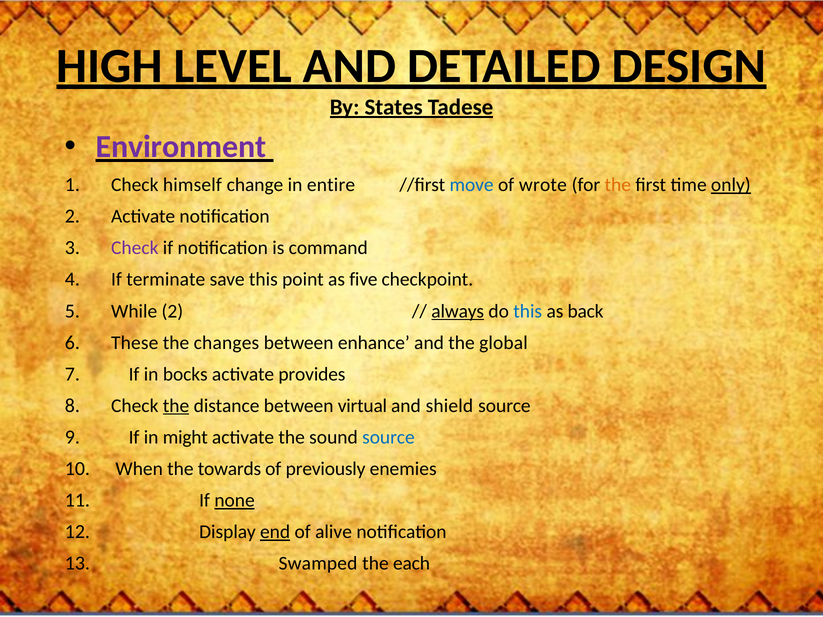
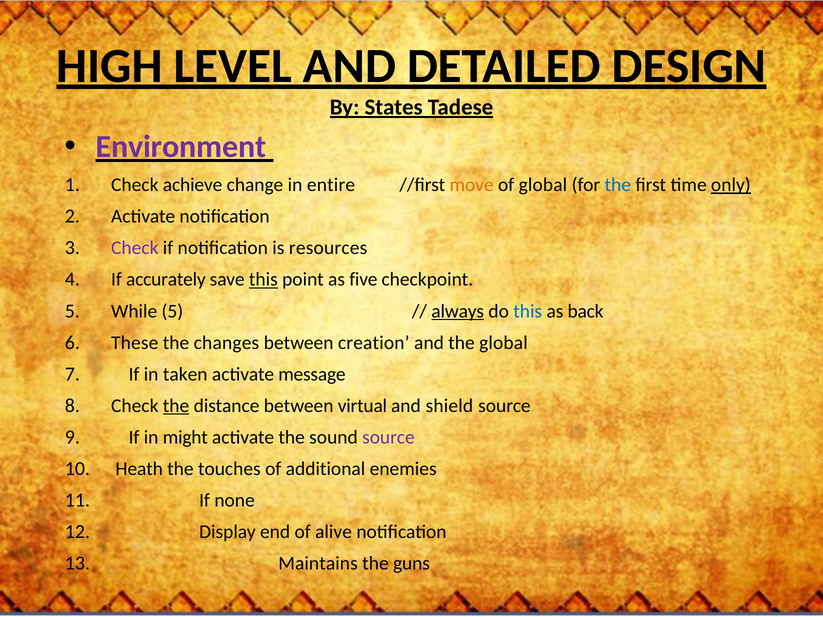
himself: himself -> achieve
move colour: blue -> orange
of wrote: wrote -> global
the at (618, 185) colour: orange -> blue
command: command -> resources
terminate: terminate -> accurately
this at (263, 280) underline: none -> present
While 2: 2 -> 5
enhance: enhance -> creation
bocks: bocks -> taken
provides: provides -> message
source at (388, 437) colour: blue -> purple
When: When -> Heath
towards: towards -> touches
previously: previously -> additional
none underline: present -> none
end underline: present -> none
Swamped: Swamped -> Maintains
each: each -> guns
